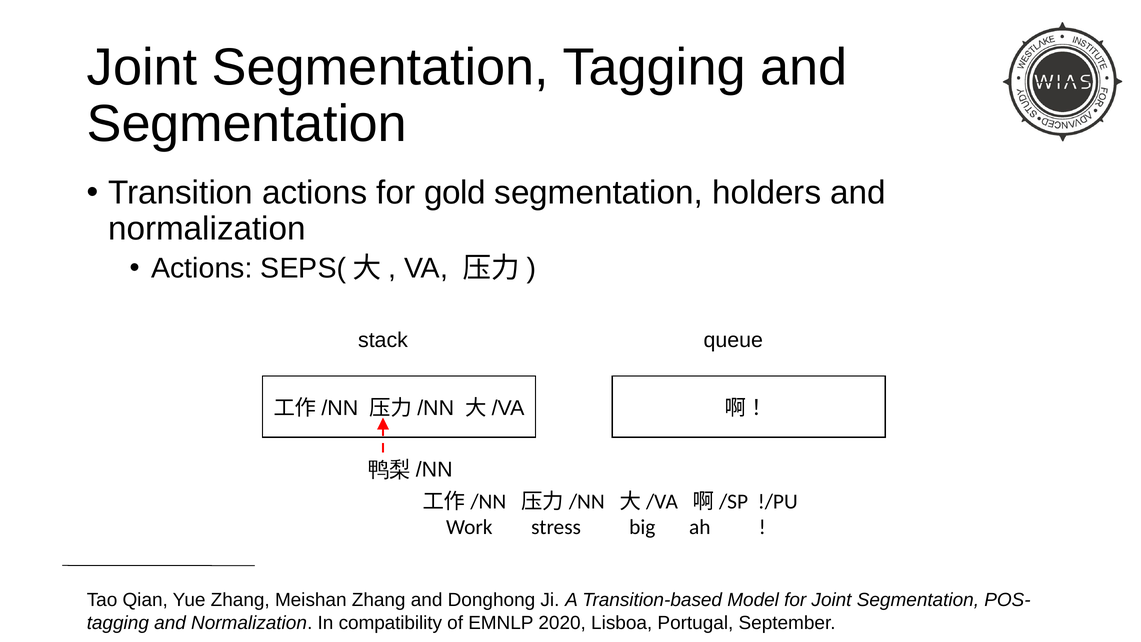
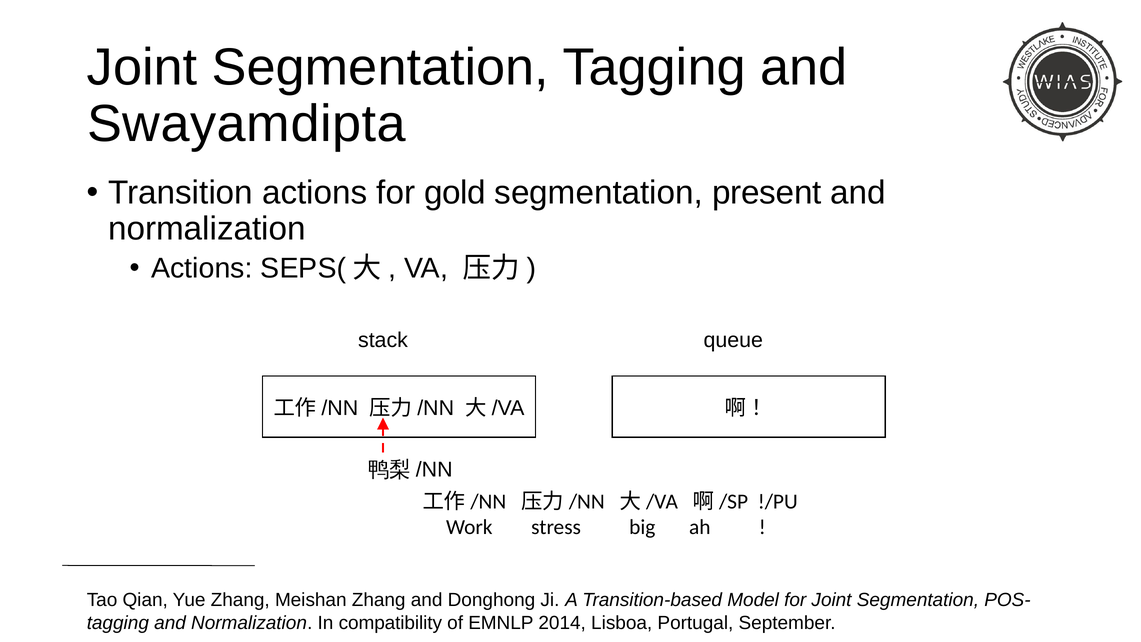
Segmentation at (247, 124): Segmentation -> Swayamdipta
holders: holders -> present
2020: 2020 -> 2014
